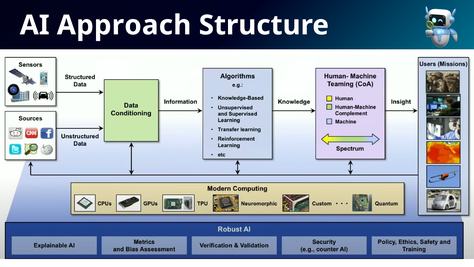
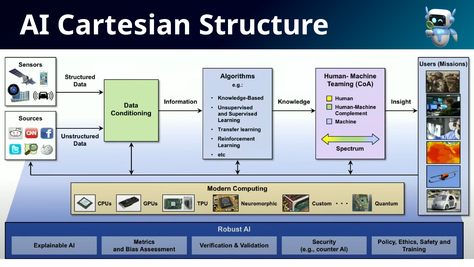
Approach: Approach -> Cartesian
